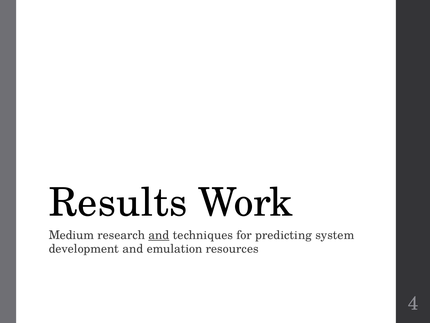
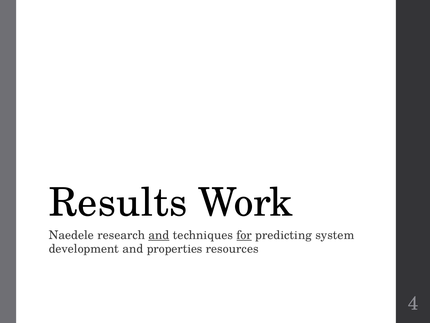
Medium: Medium -> Naedele
for underline: none -> present
emulation: emulation -> properties
